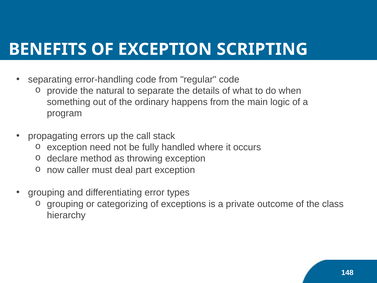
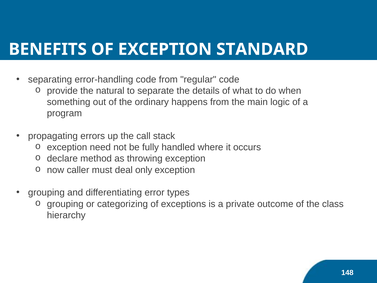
SCRIPTING: SCRIPTING -> STANDARD
part: part -> only
